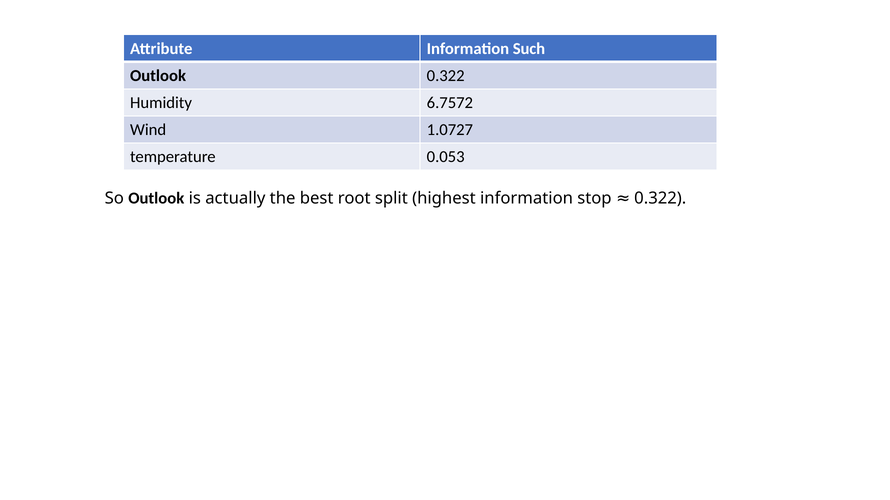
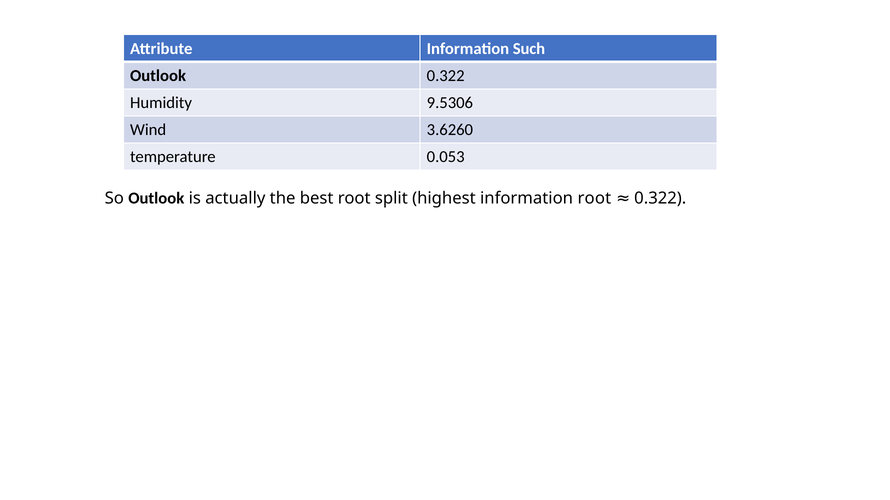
6.7572: 6.7572 -> 9.5306
1.0727: 1.0727 -> 3.6260
information stop: stop -> root
